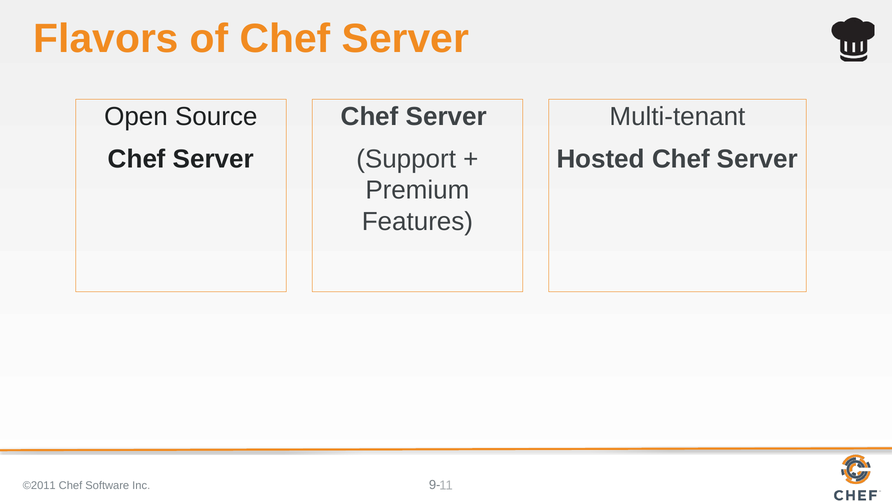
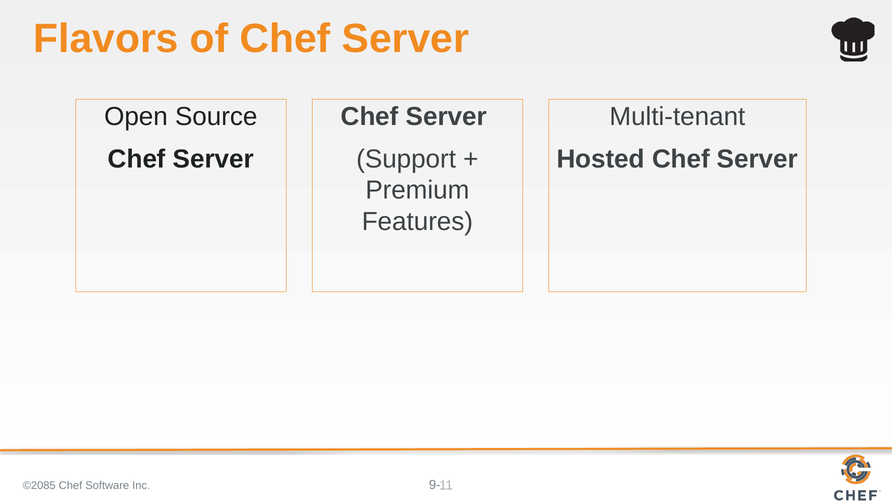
©2011: ©2011 -> ©2085
